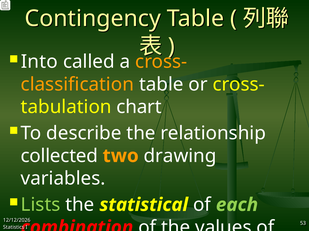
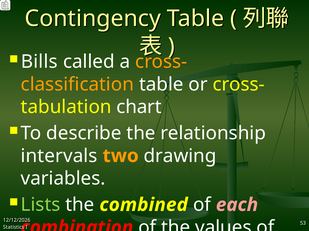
Into: Into -> Bills
collected: collected -> intervals
statistical: statistical -> combined
each colour: light green -> pink
